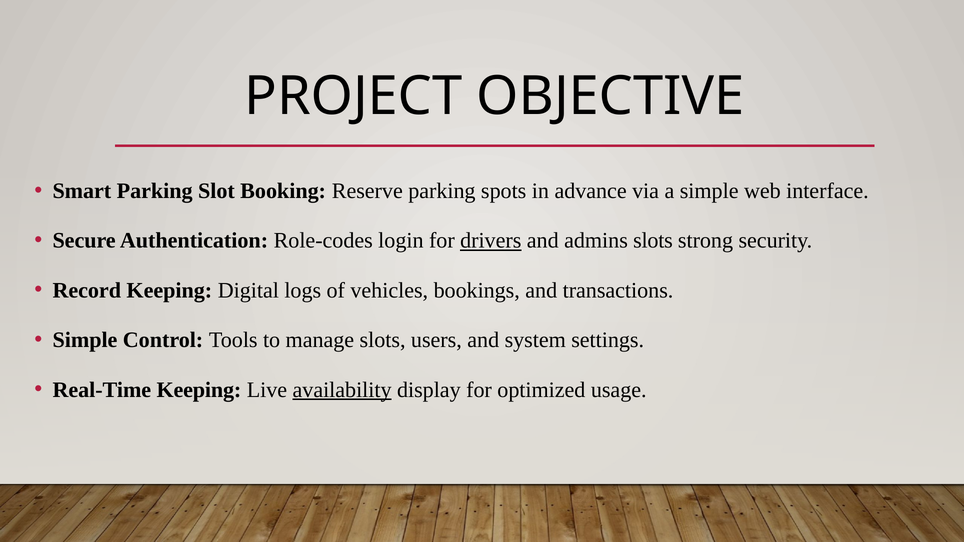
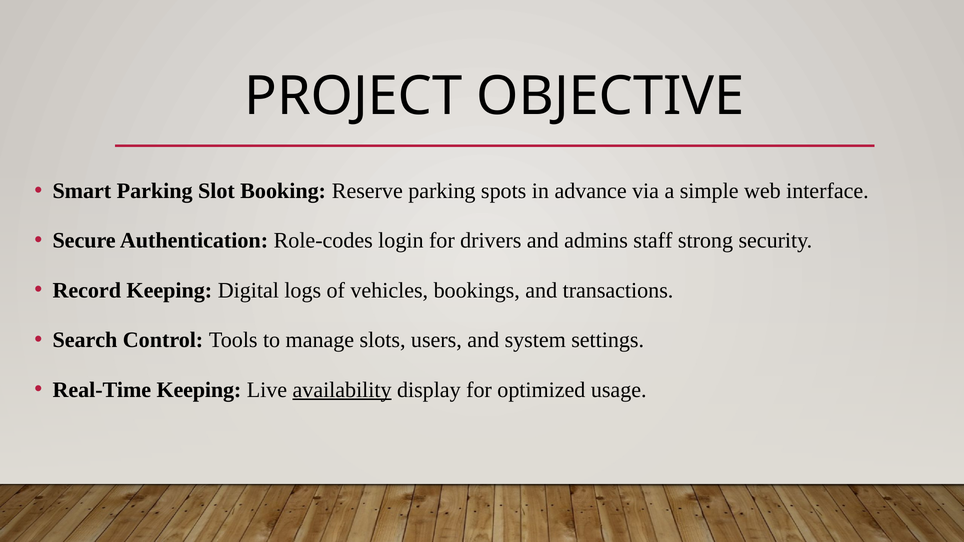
drivers underline: present -> none
admins slots: slots -> staff
Simple at (85, 340): Simple -> Search
